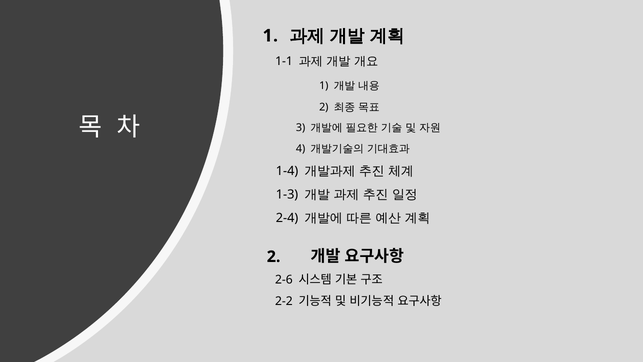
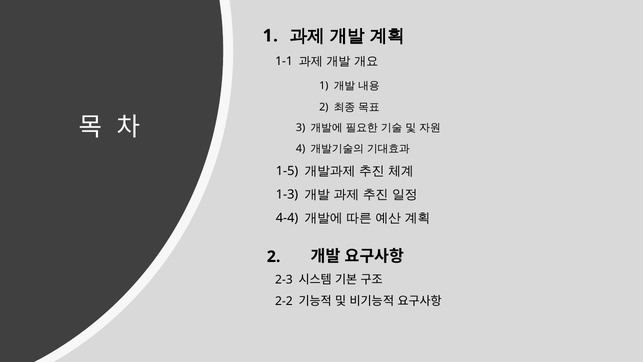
1-4: 1-4 -> 1-5
2-4: 2-4 -> 4-4
2-6: 2-6 -> 2-3
